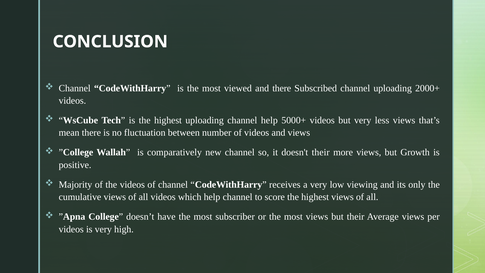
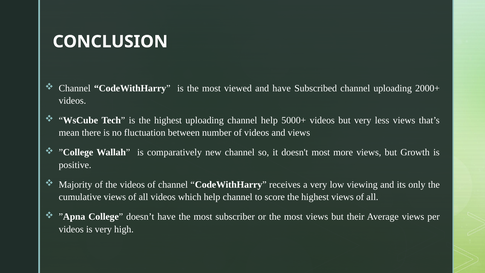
and there: there -> have
doesn't their: their -> most
